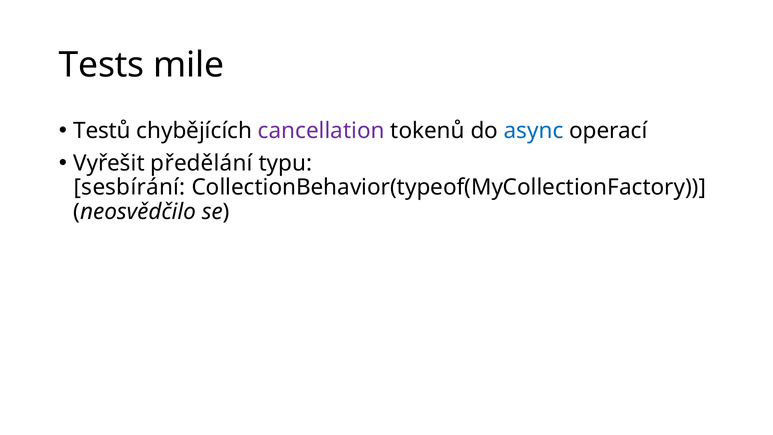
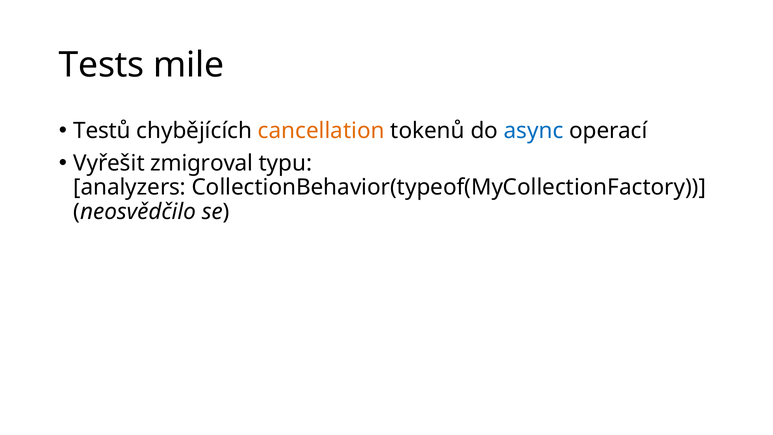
cancellation colour: purple -> orange
předělání: předělání -> zmigroval
sesbírání: sesbírání -> analyzers
